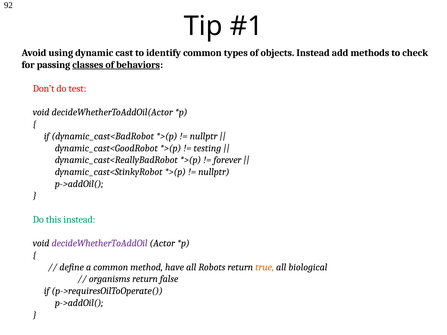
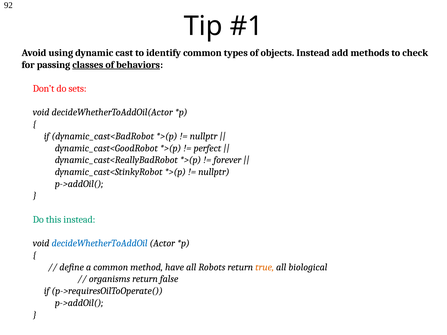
test: test -> sets
testing: testing -> perfect
decideWhetherToAddOil colour: purple -> blue
